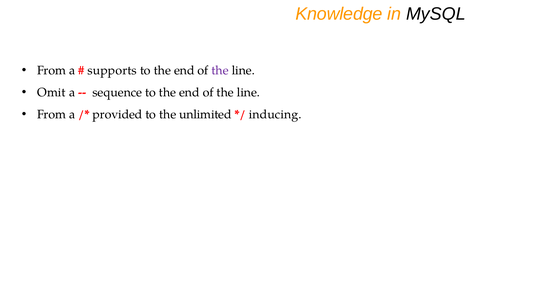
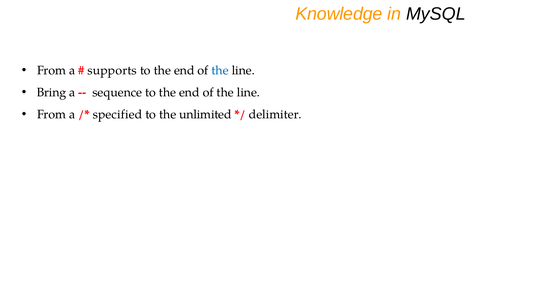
the at (220, 70) colour: purple -> blue
Omit: Omit -> Bring
provided: provided -> specified
inducing: inducing -> delimiter
